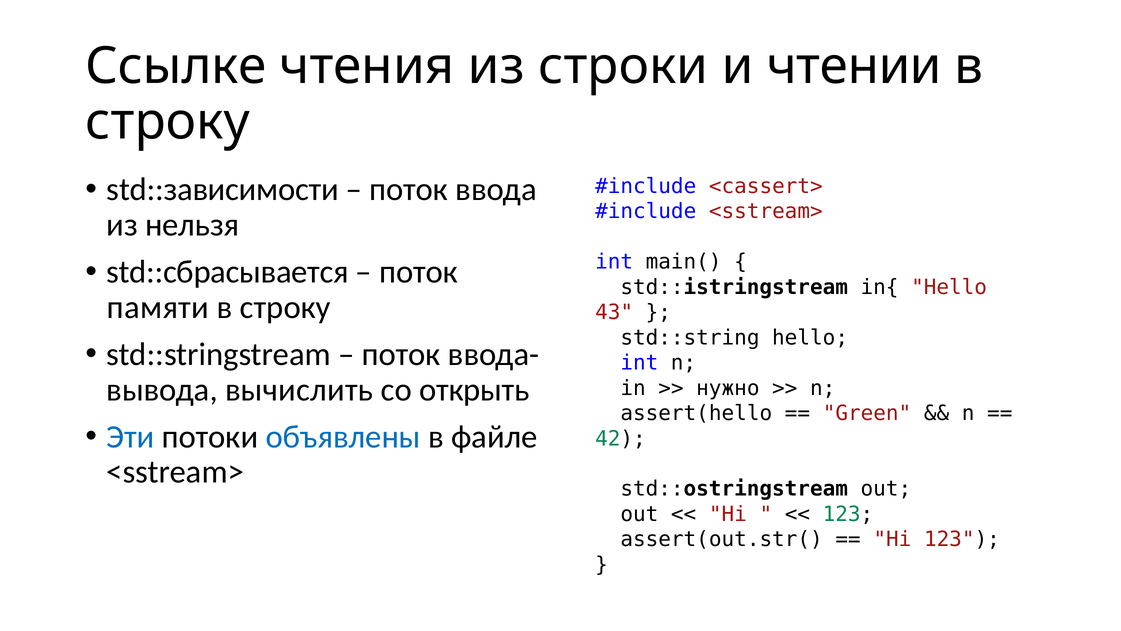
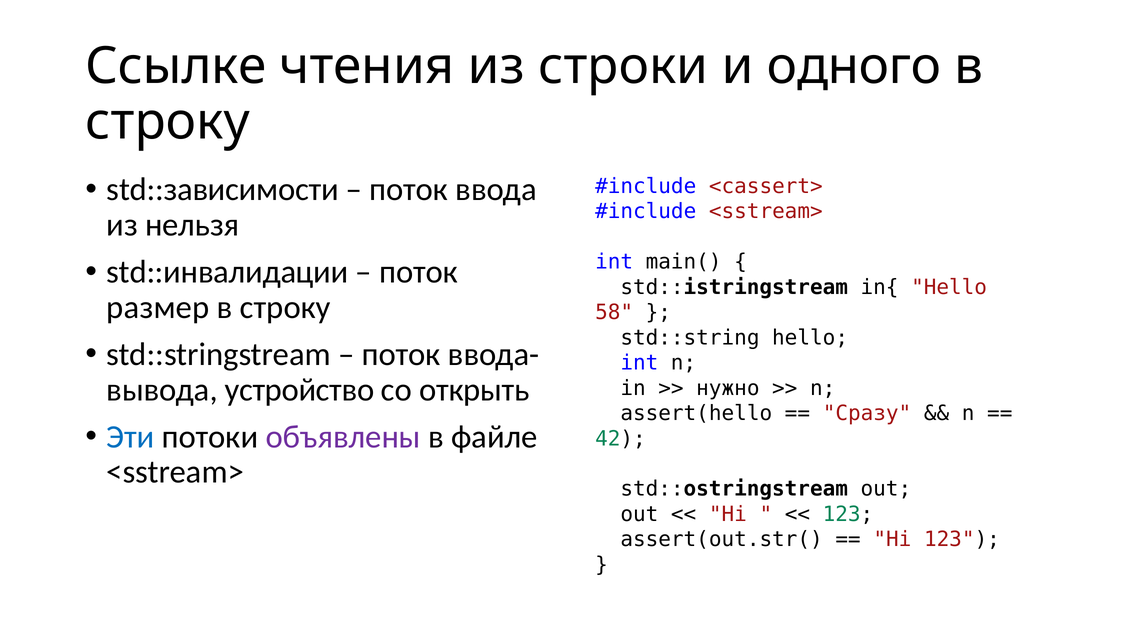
чтении: чтении -> одного
std::сбрасывается: std::сбрасывается -> std::инвалидации
памяти: памяти -> размер
43: 43 -> 58
вычислить: вычислить -> устройство
Green: Green -> Сразу
объявлены colour: blue -> purple
